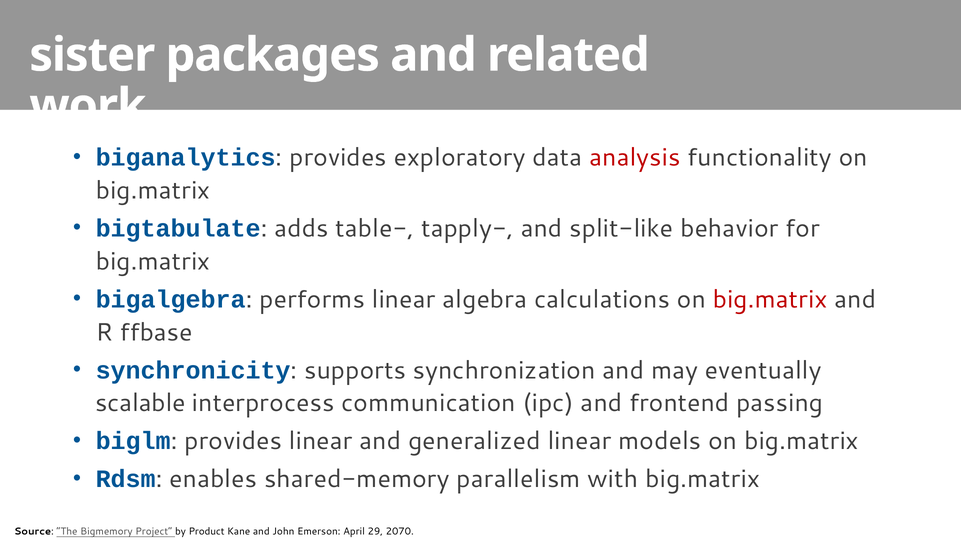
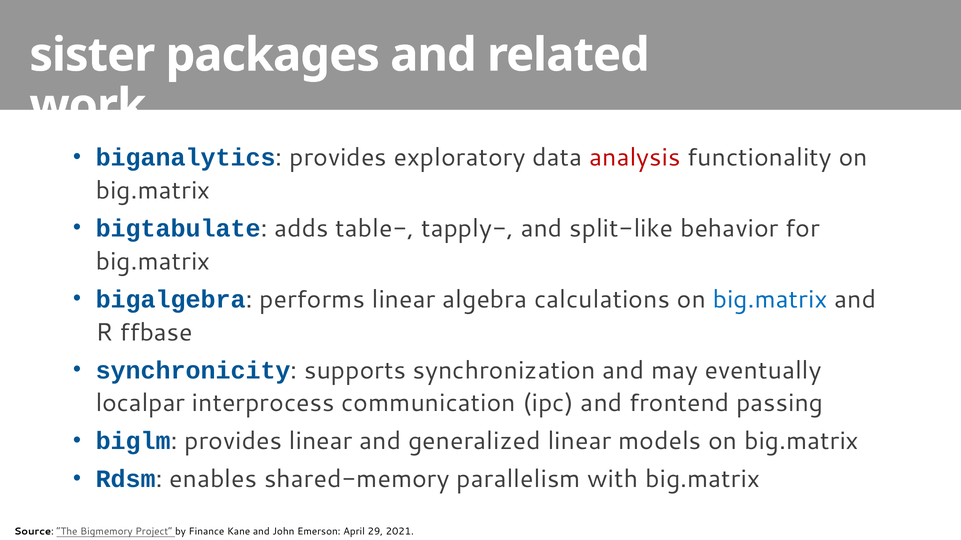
big.matrix at (770, 300) colour: red -> blue
scalable: scalable -> localpar
Product: Product -> Finance
2070: 2070 -> 2021
